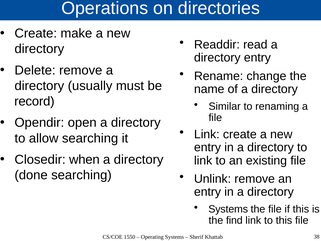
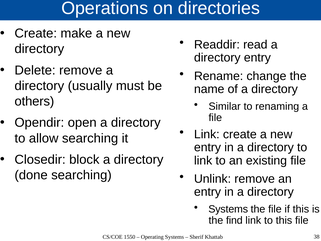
record: record -> others
when: when -> block
